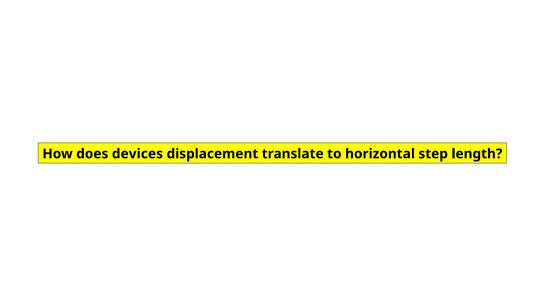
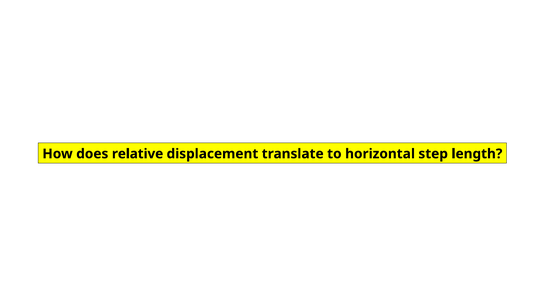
devices: devices -> relative
